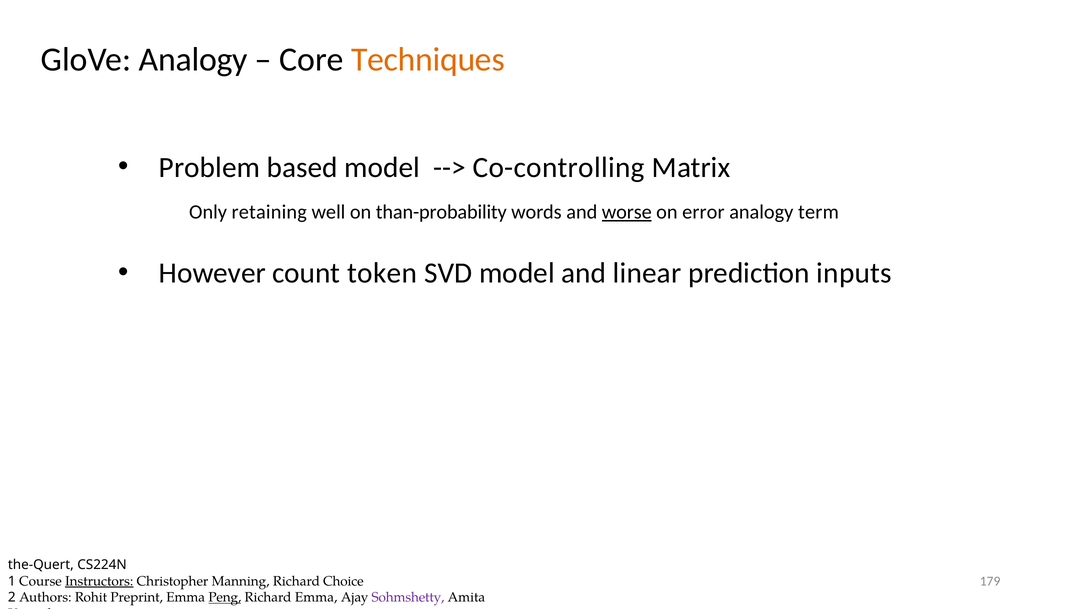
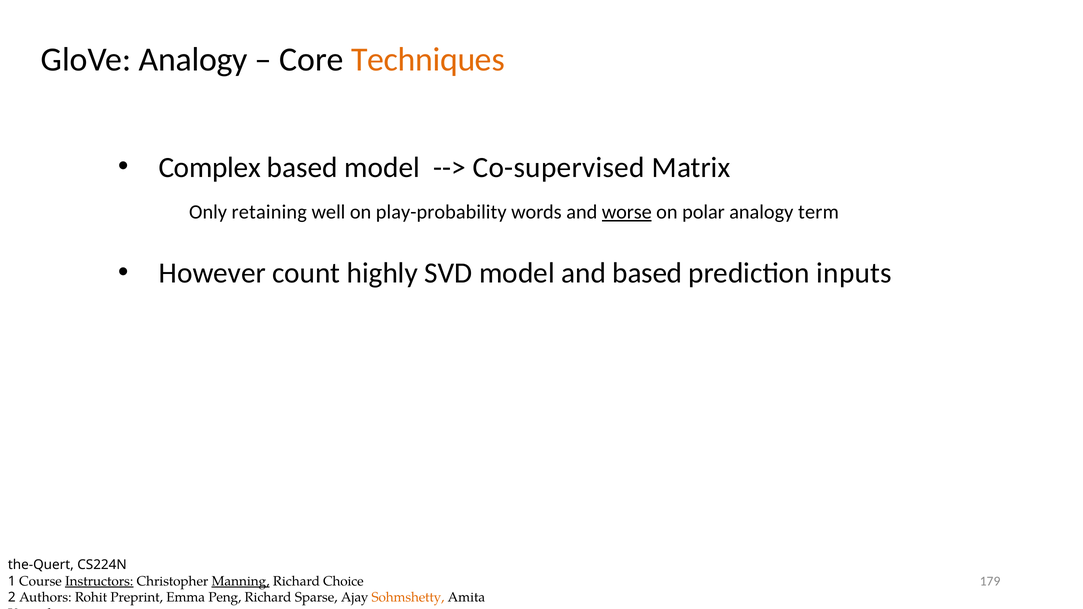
Problem: Problem -> Complex
Co-controlling: Co-controlling -> Co-supervised
than-probability: than-probability -> play-probability
error: error -> polar
token: token -> highly
and linear: linear -> based
Manning underline: none -> present
Peng underline: present -> none
Richard Emma: Emma -> Sparse
Sohmshetty colour: purple -> orange
